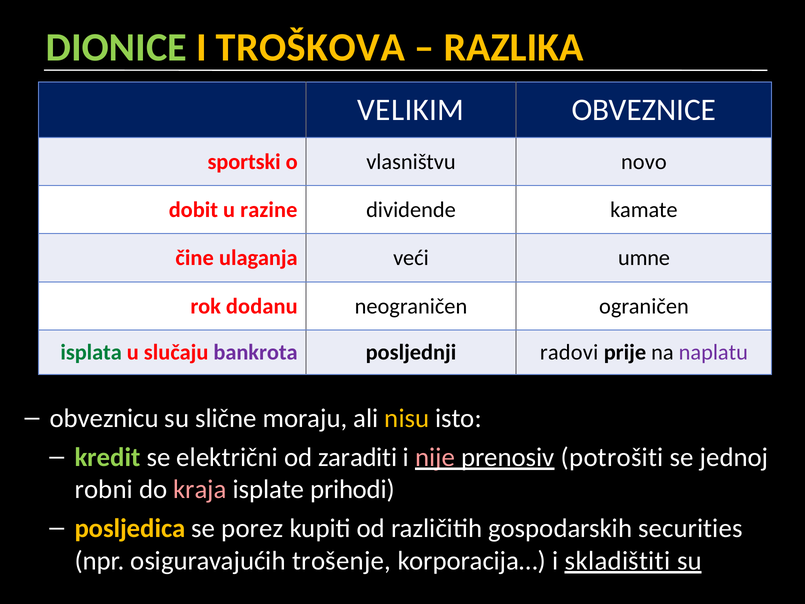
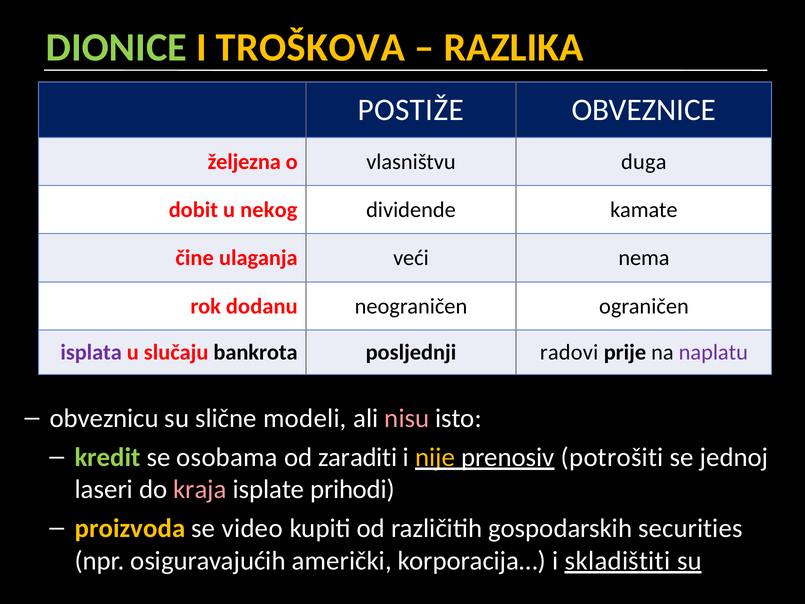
VELIKIM: VELIKIM -> POSTIŽE
sportski: sportski -> željezna
novo: novo -> duga
razine: razine -> nekog
umne: umne -> nema
isplata colour: green -> purple
bankrota colour: purple -> black
moraju: moraju -> modeli
nisu colour: yellow -> pink
električni: električni -> osobama
nije colour: pink -> yellow
robni: robni -> laseri
posljedica: posljedica -> proizvoda
porez: porez -> video
trošenje: trošenje -> američki
